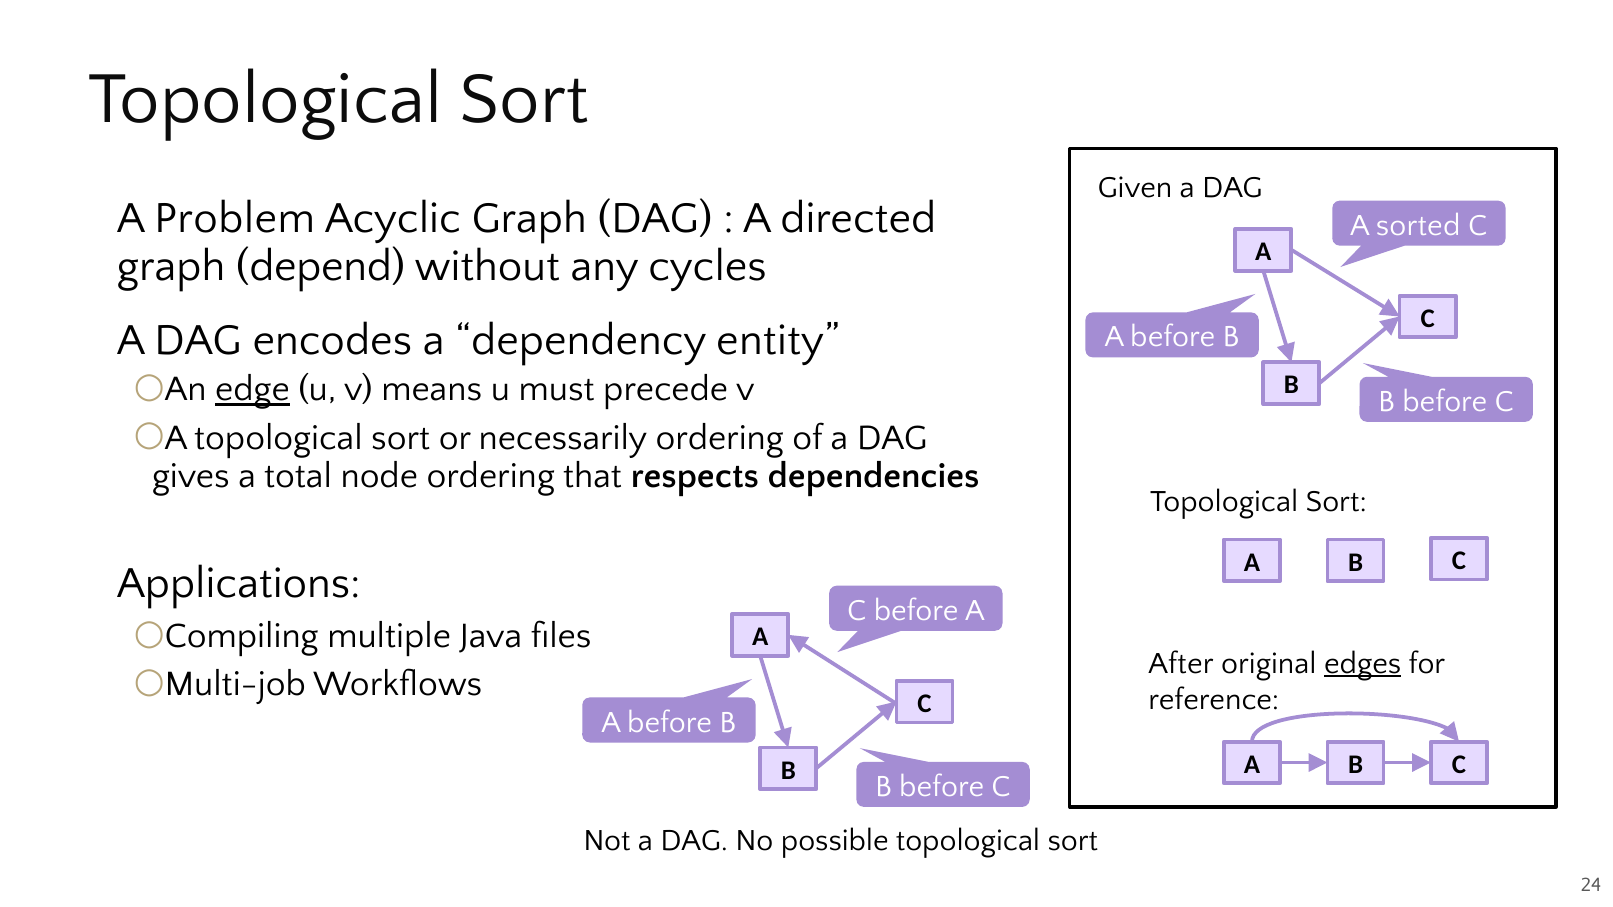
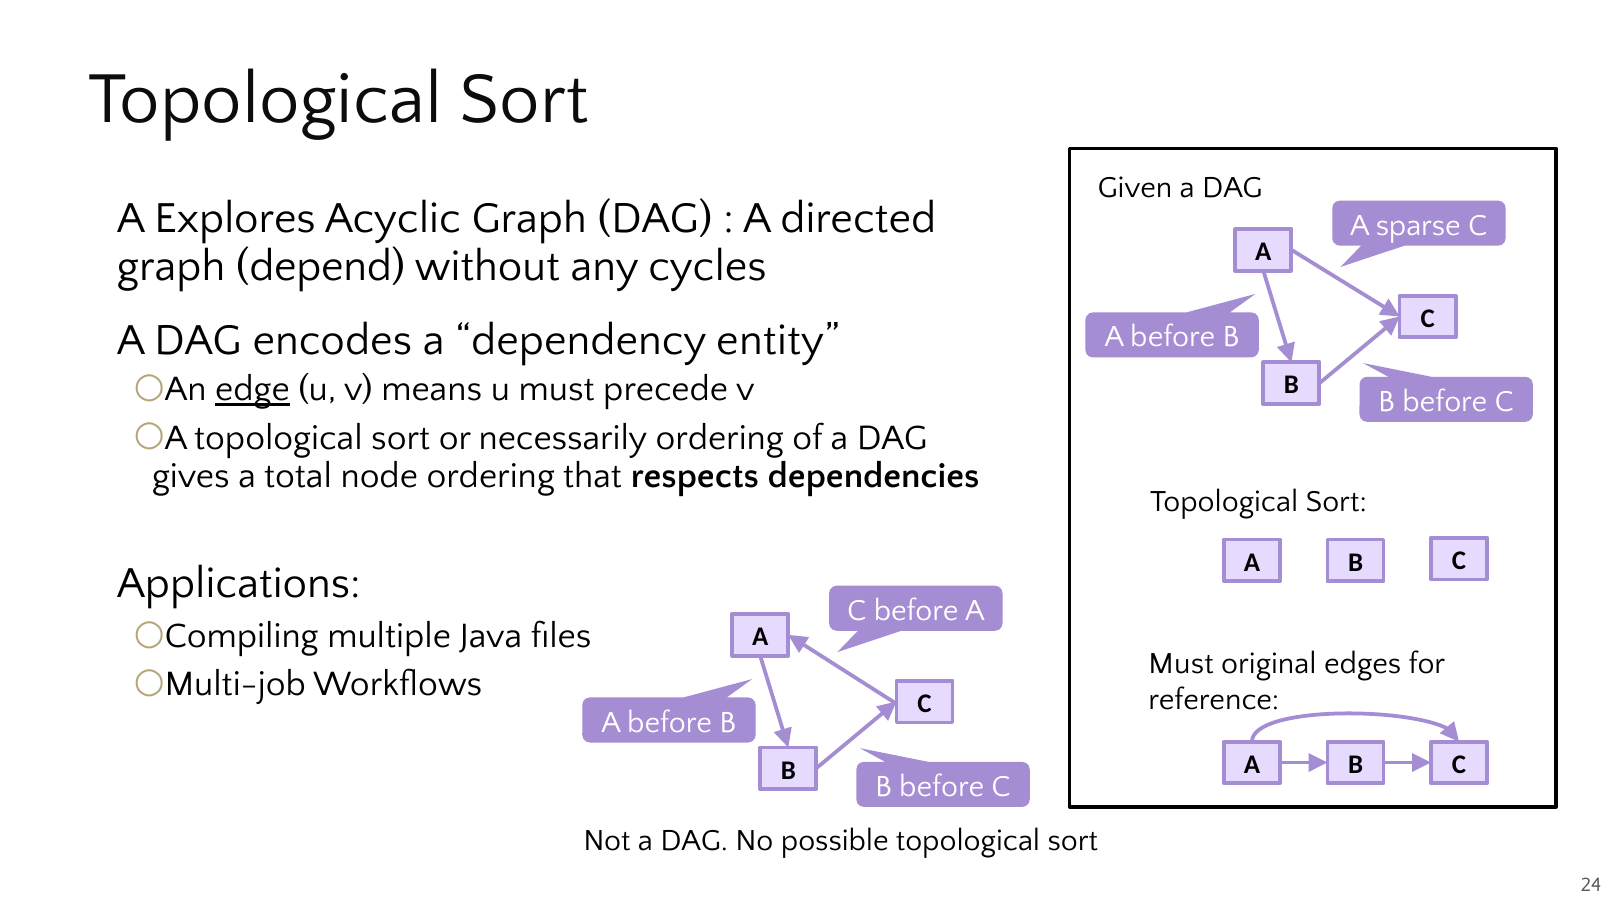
Problem: Problem -> Explores
sorted: sorted -> sparse
After at (1181, 663): After -> Must
edges underline: present -> none
